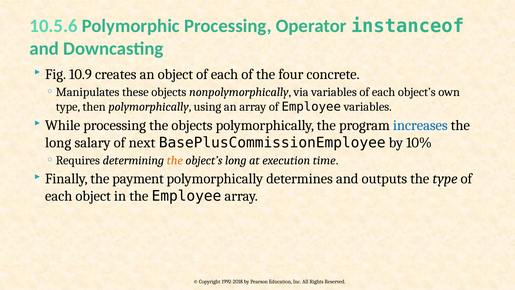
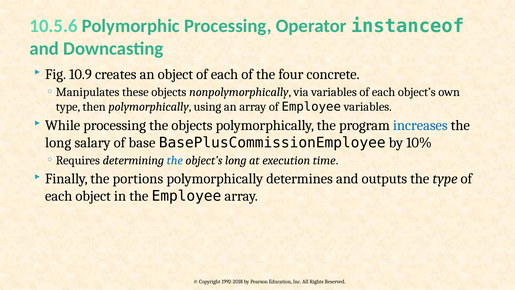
next: next -> base
the at (175, 160) colour: orange -> blue
payment: payment -> portions
